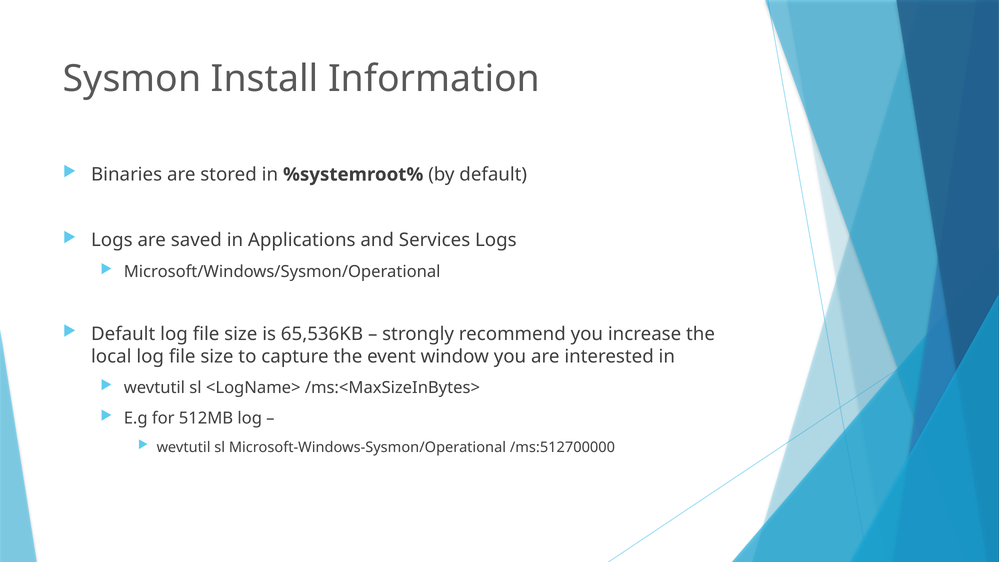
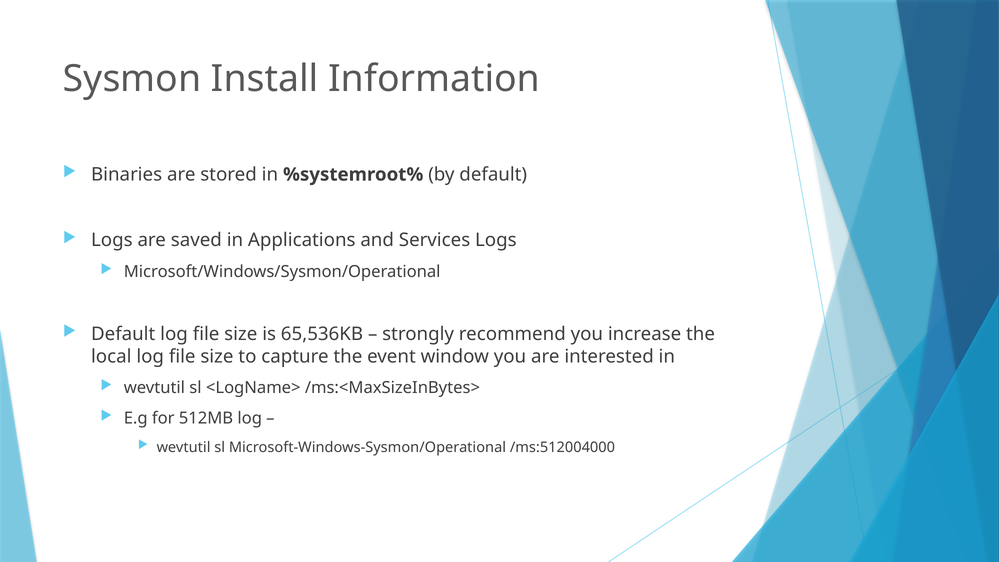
/ms:512700000: /ms:512700000 -> /ms:512004000
